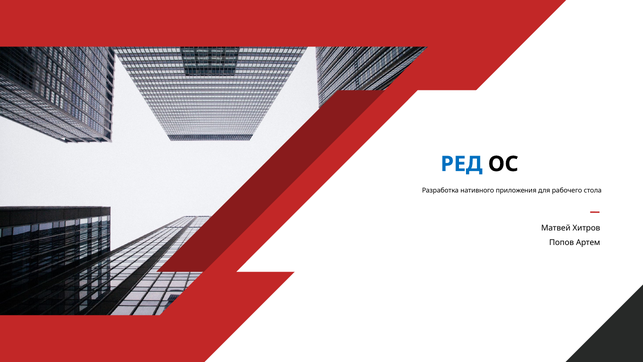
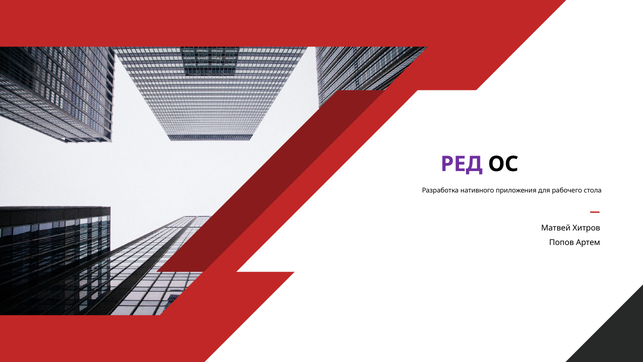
РЕД colour: blue -> purple
